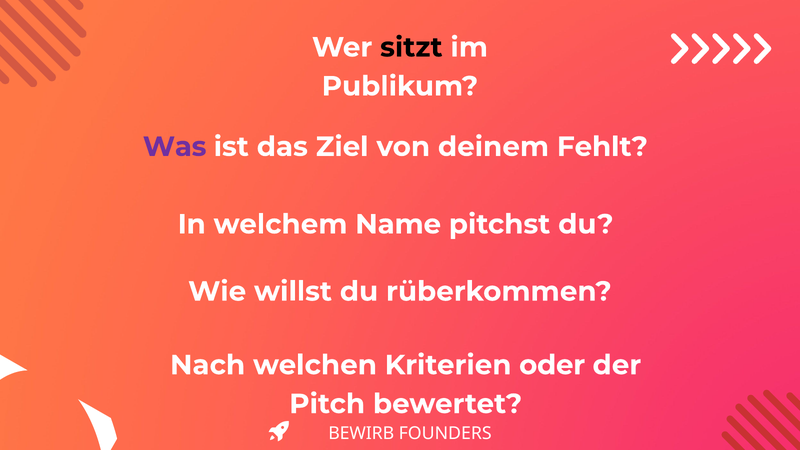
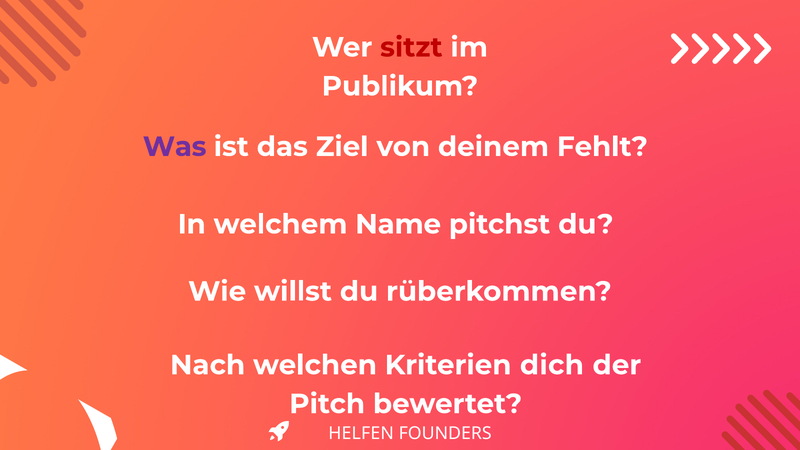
sitzt colour: black -> red
oder: oder -> dich
BEWIRB: BEWIRB -> HELFEN
